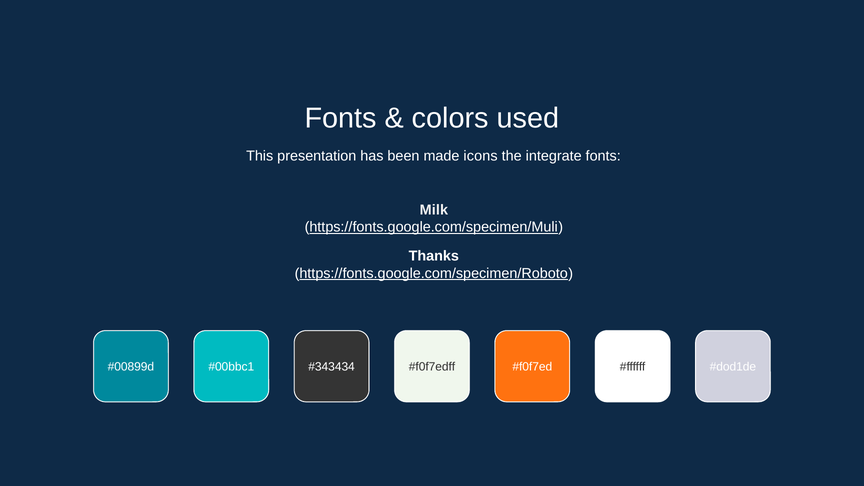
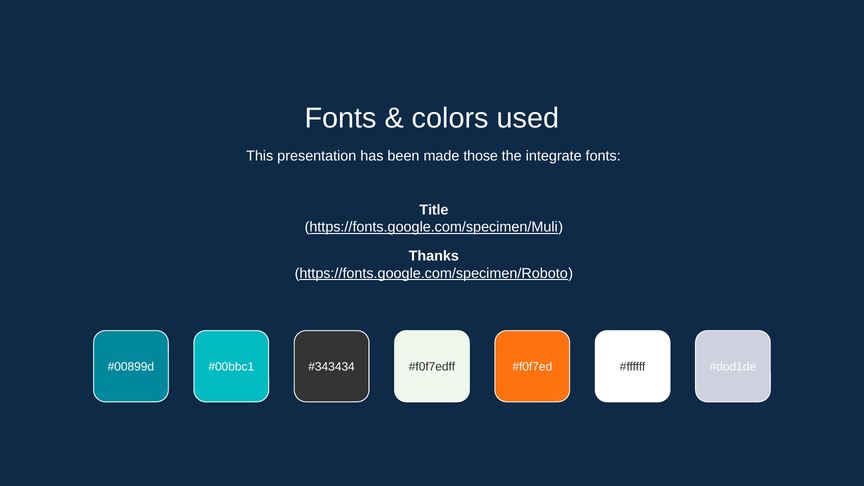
icons: icons -> those
Milk: Milk -> Title
